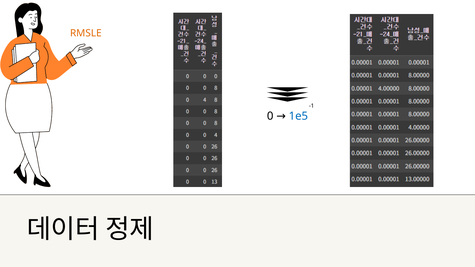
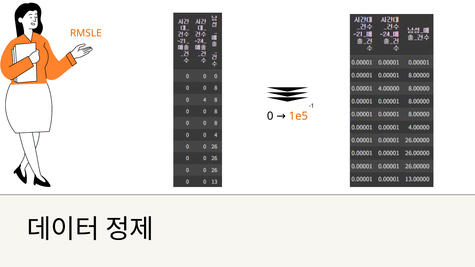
1e5 colour: blue -> orange
